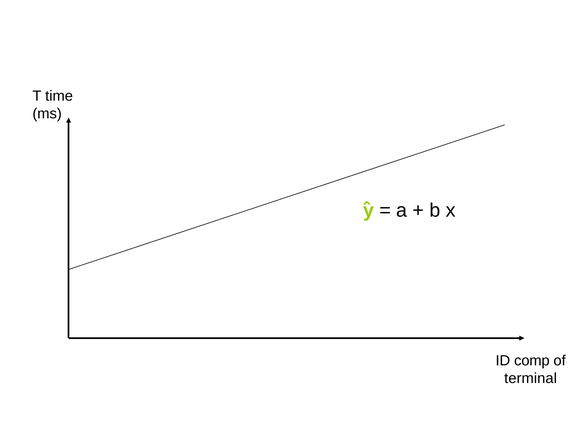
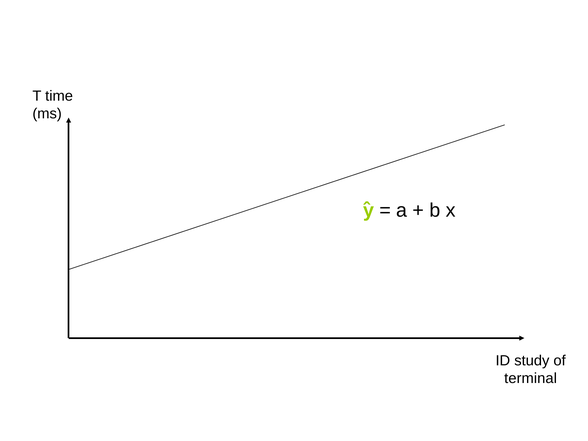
comp: comp -> study
